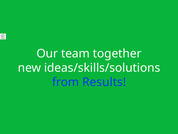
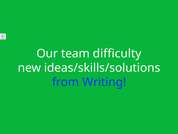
together: together -> difficulty
Results: Results -> Writing
